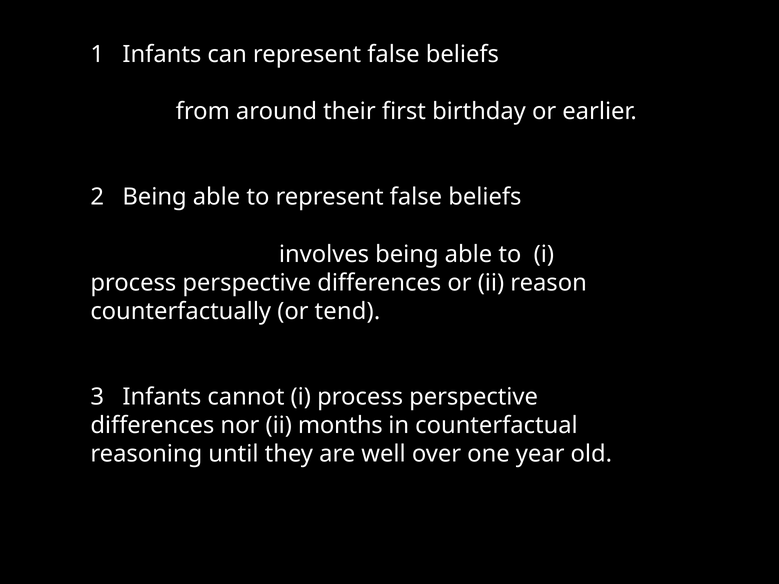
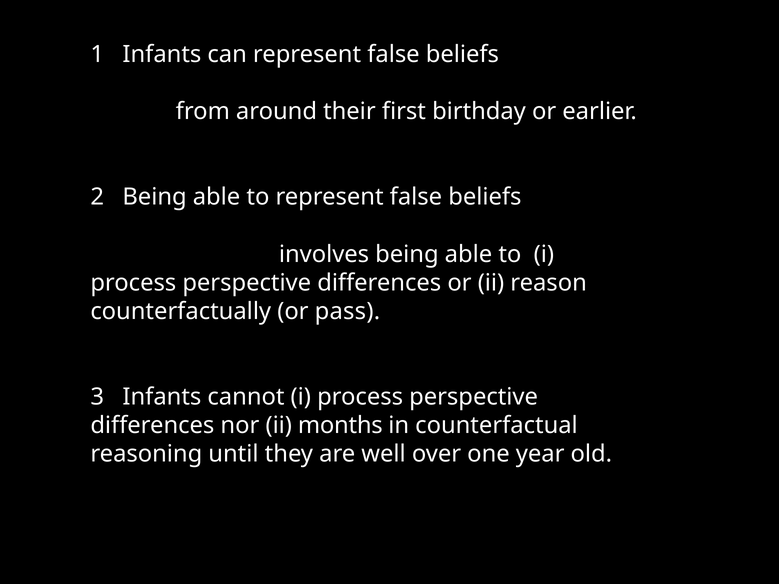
tend: tend -> pass
